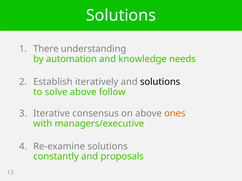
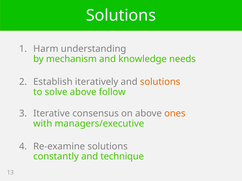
There: There -> Harm
automation: automation -> mechanism
solutions at (160, 82) colour: black -> orange
proposals: proposals -> technique
